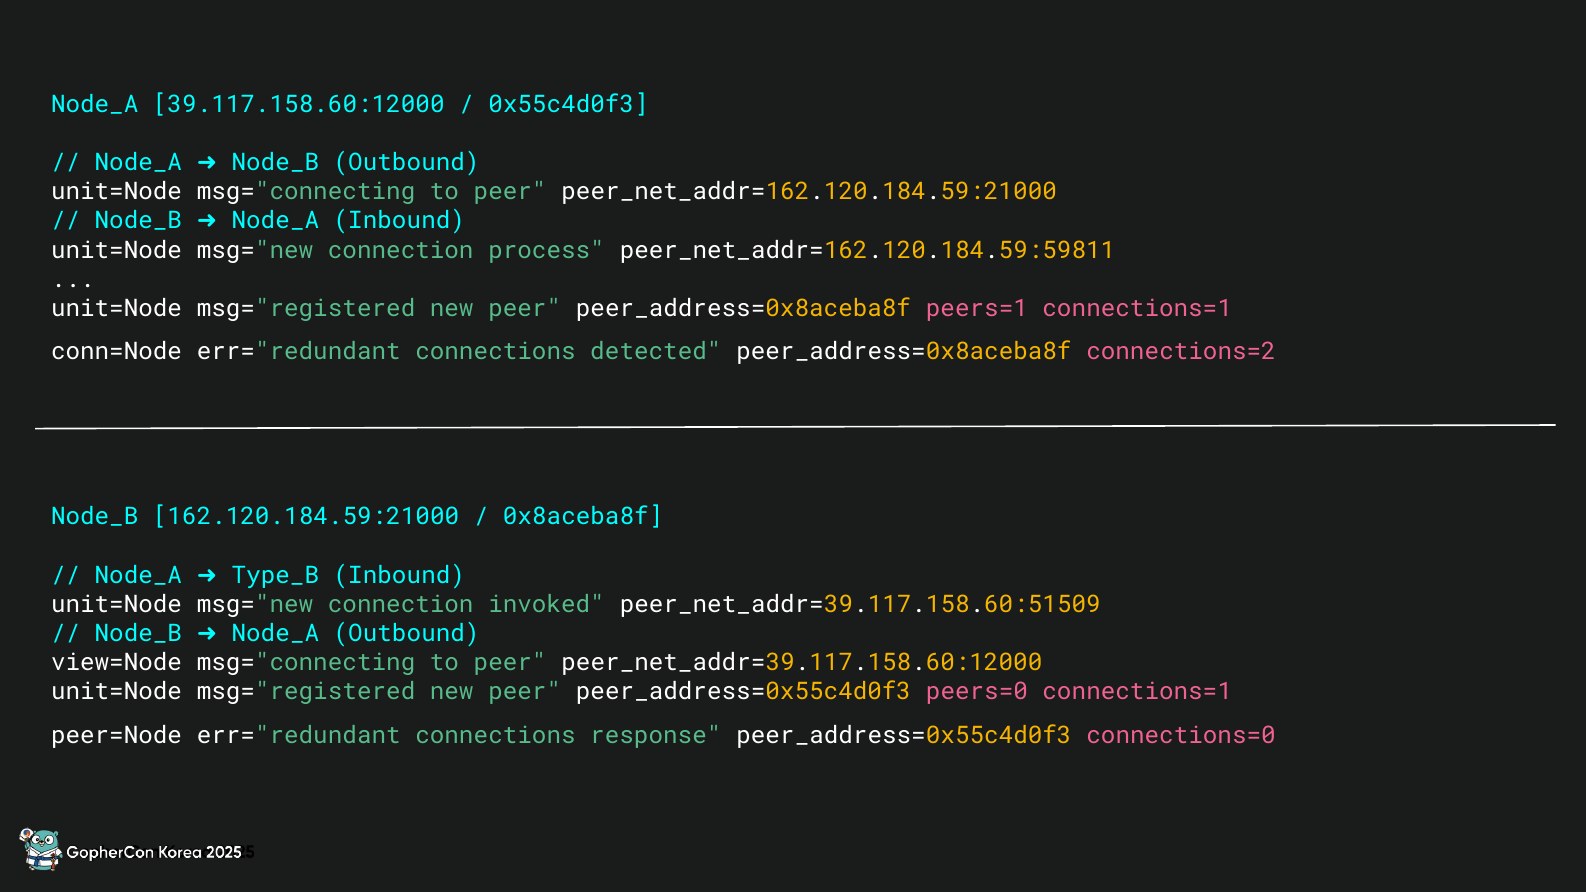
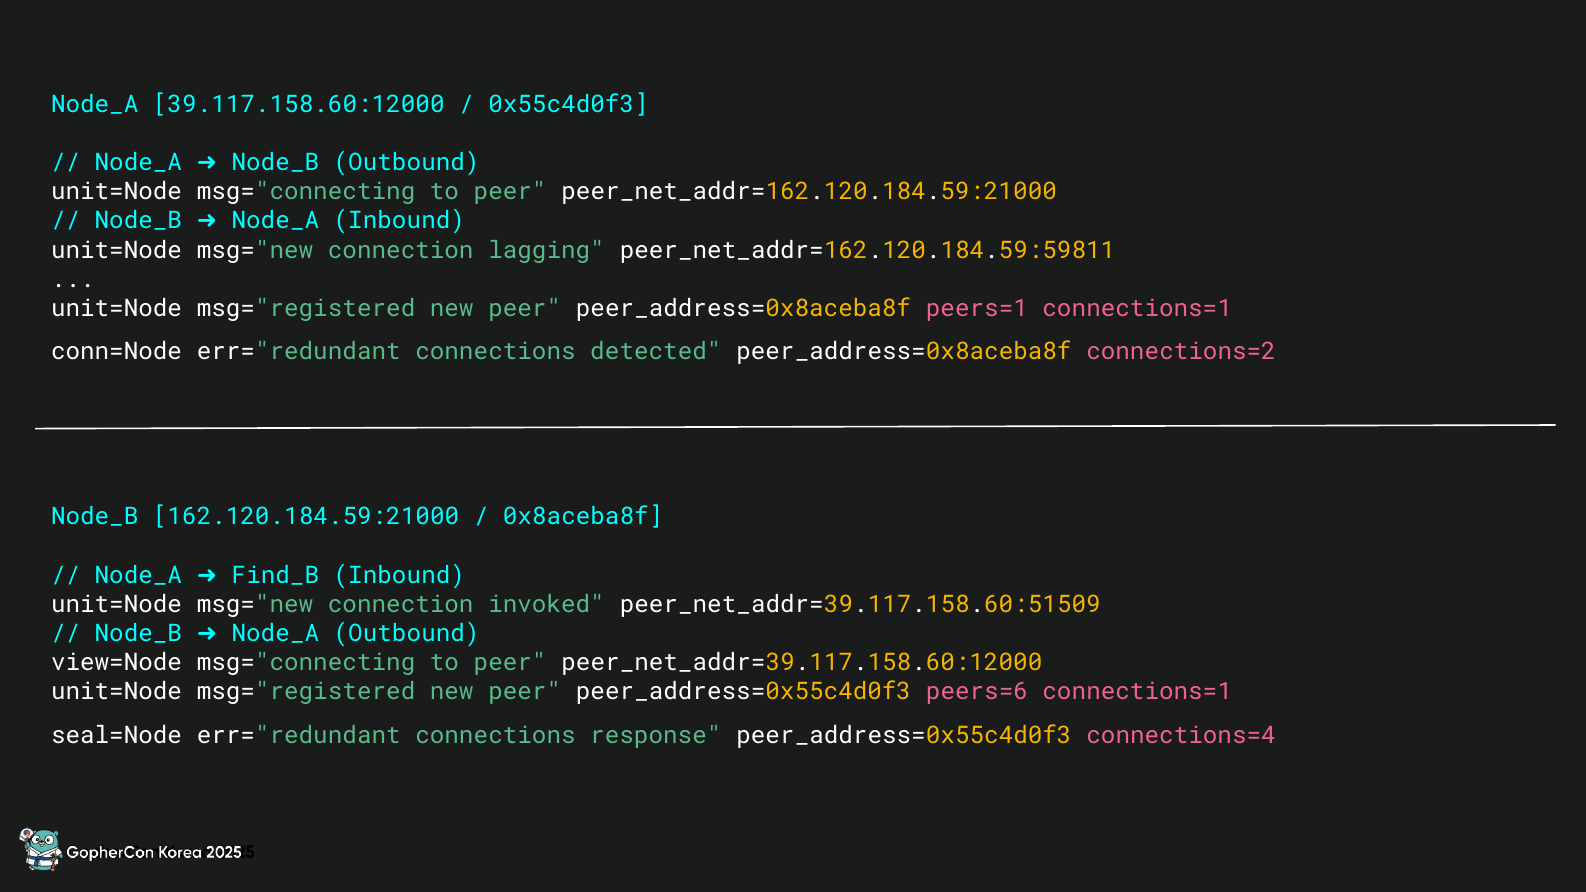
process: process -> lagging
Type_B: Type_B -> Find_B
peers=0: peers=0 -> peers=6
peer=Node: peer=Node -> seal=Node
connections=0: connections=0 -> connections=4
